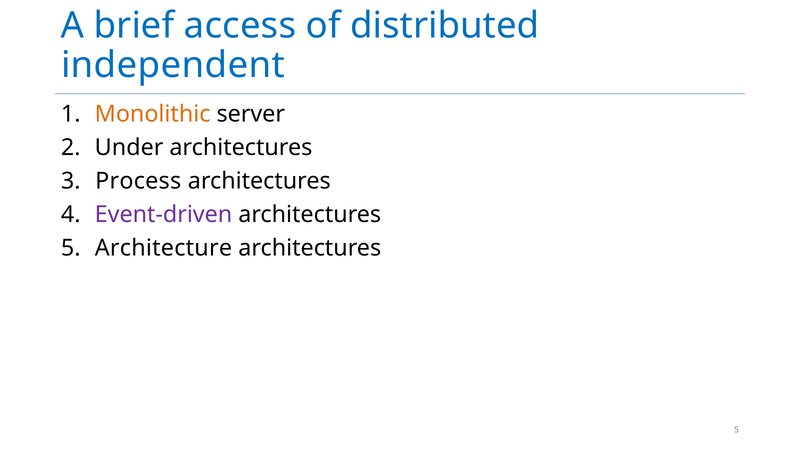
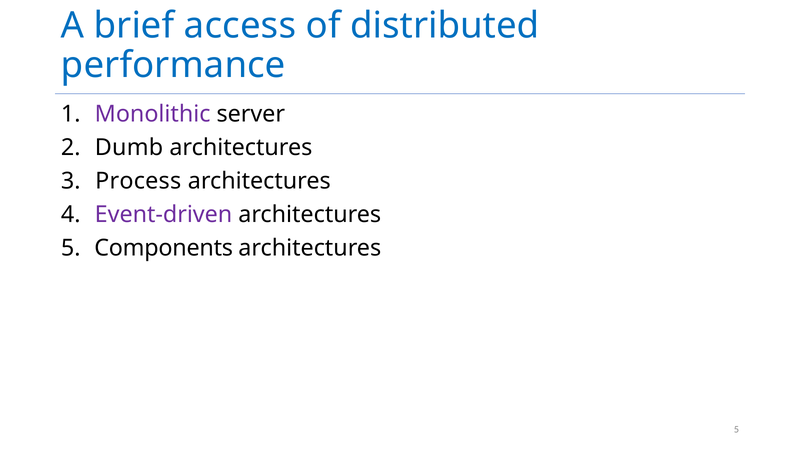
independent: independent -> performance
Monolithic colour: orange -> purple
Under: Under -> Dumb
Architecture: Architecture -> Components
